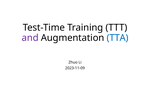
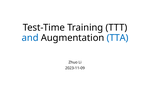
and colour: purple -> blue
